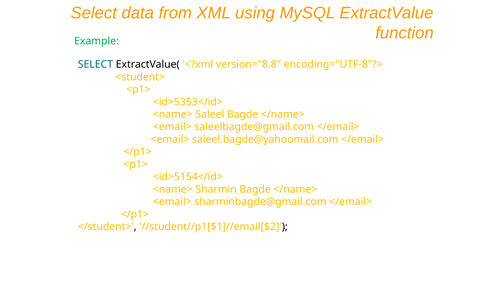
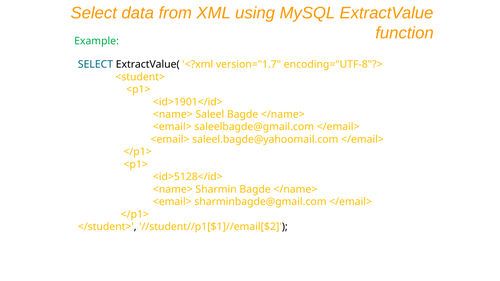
version="8.8: version="8.8 -> version="1.7
<id>5353</id>: <id>5353</id> -> <id>1901</id>
<id>5154</id>: <id>5154</id> -> <id>5128</id>
